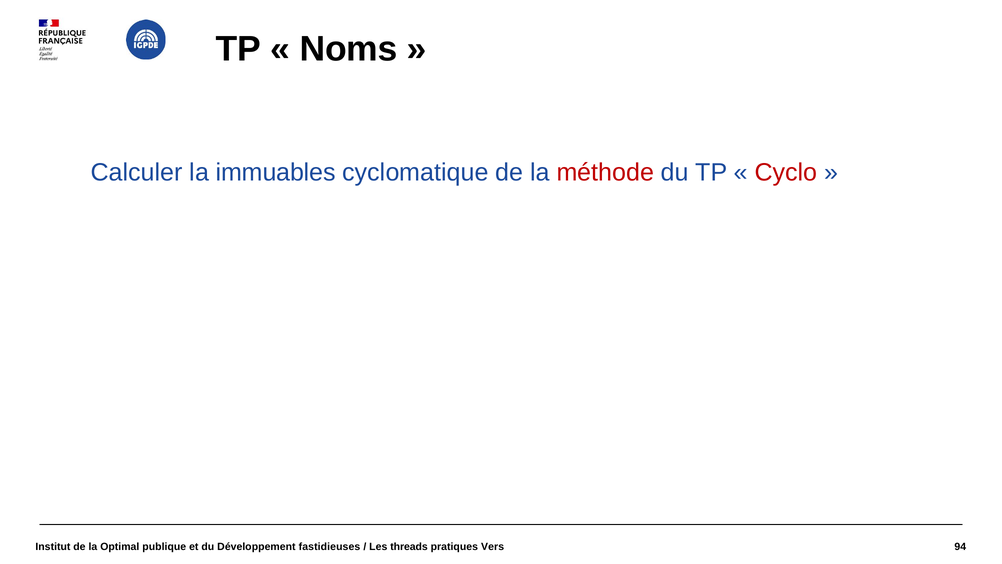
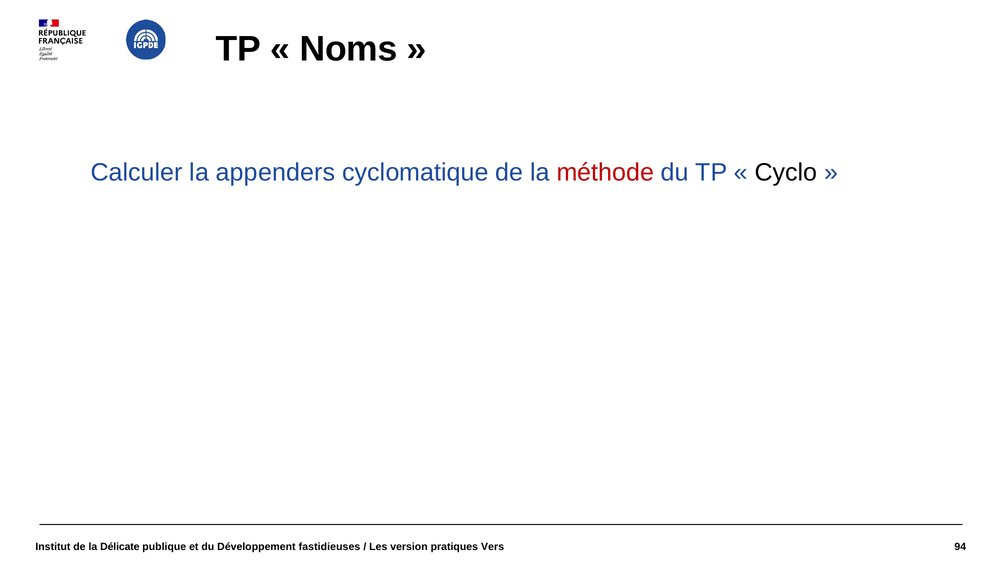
immuables: immuables -> appenders
Cyclo colour: red -> black
Optimal: Optimal -> Délicate
threads: threads -> version
